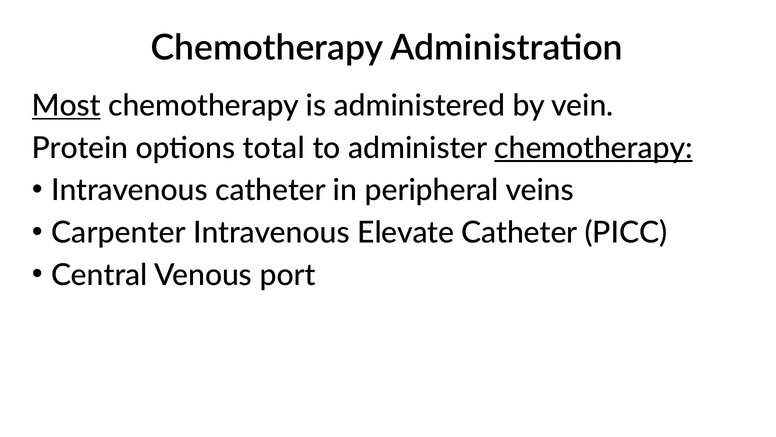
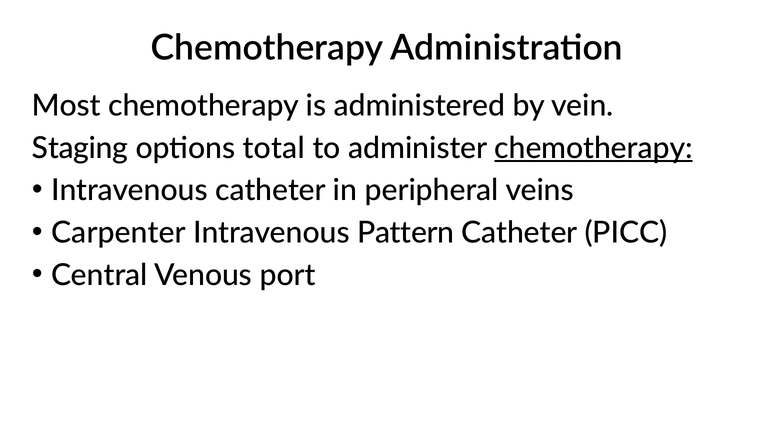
Most underline: present -> none
Protein: Protein -> Staging
Elevate: Elevate -> Pattern
